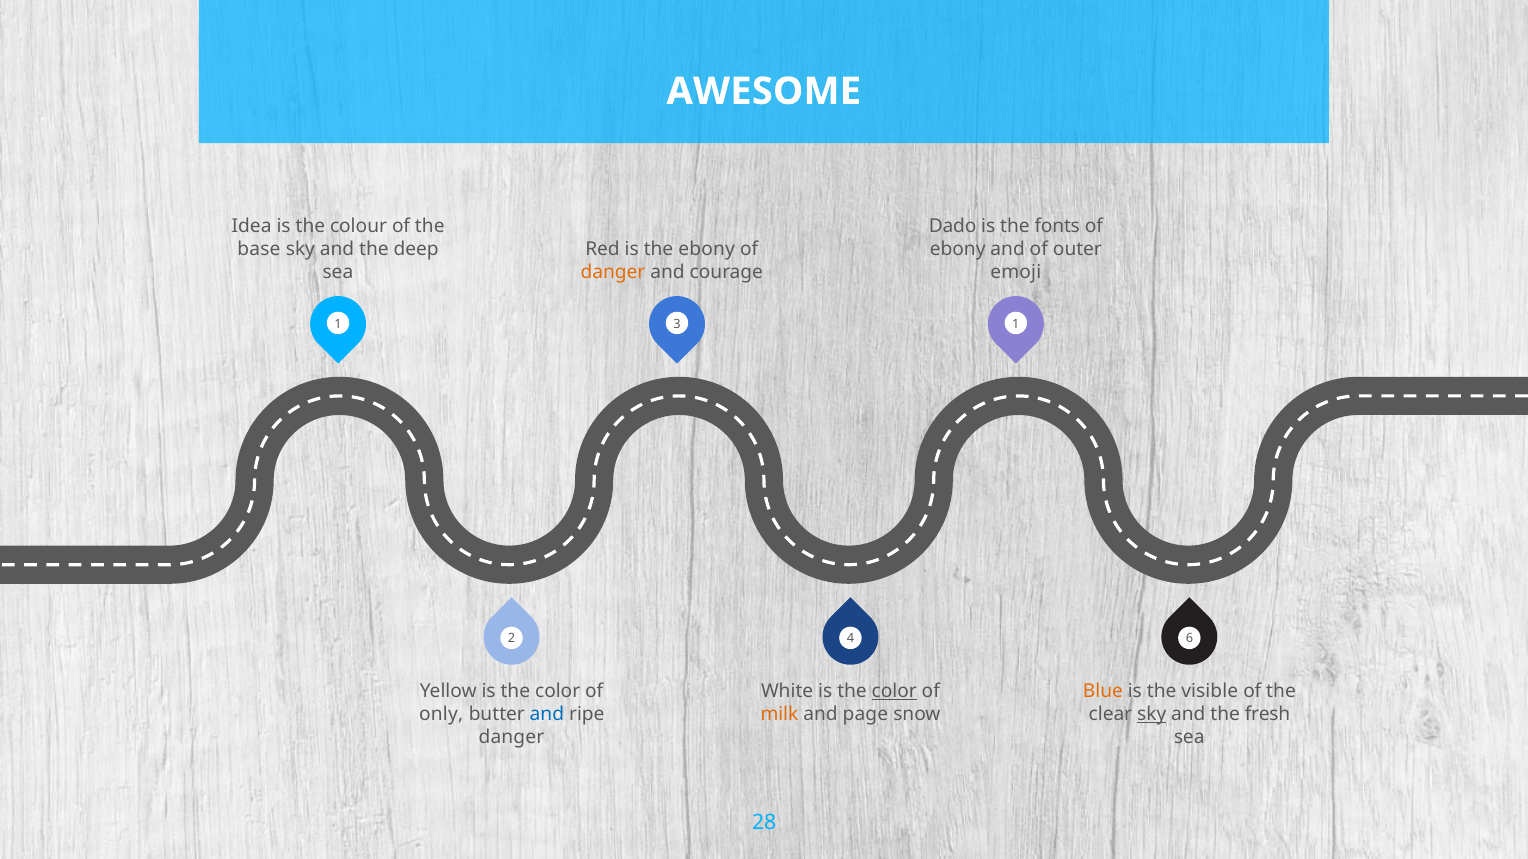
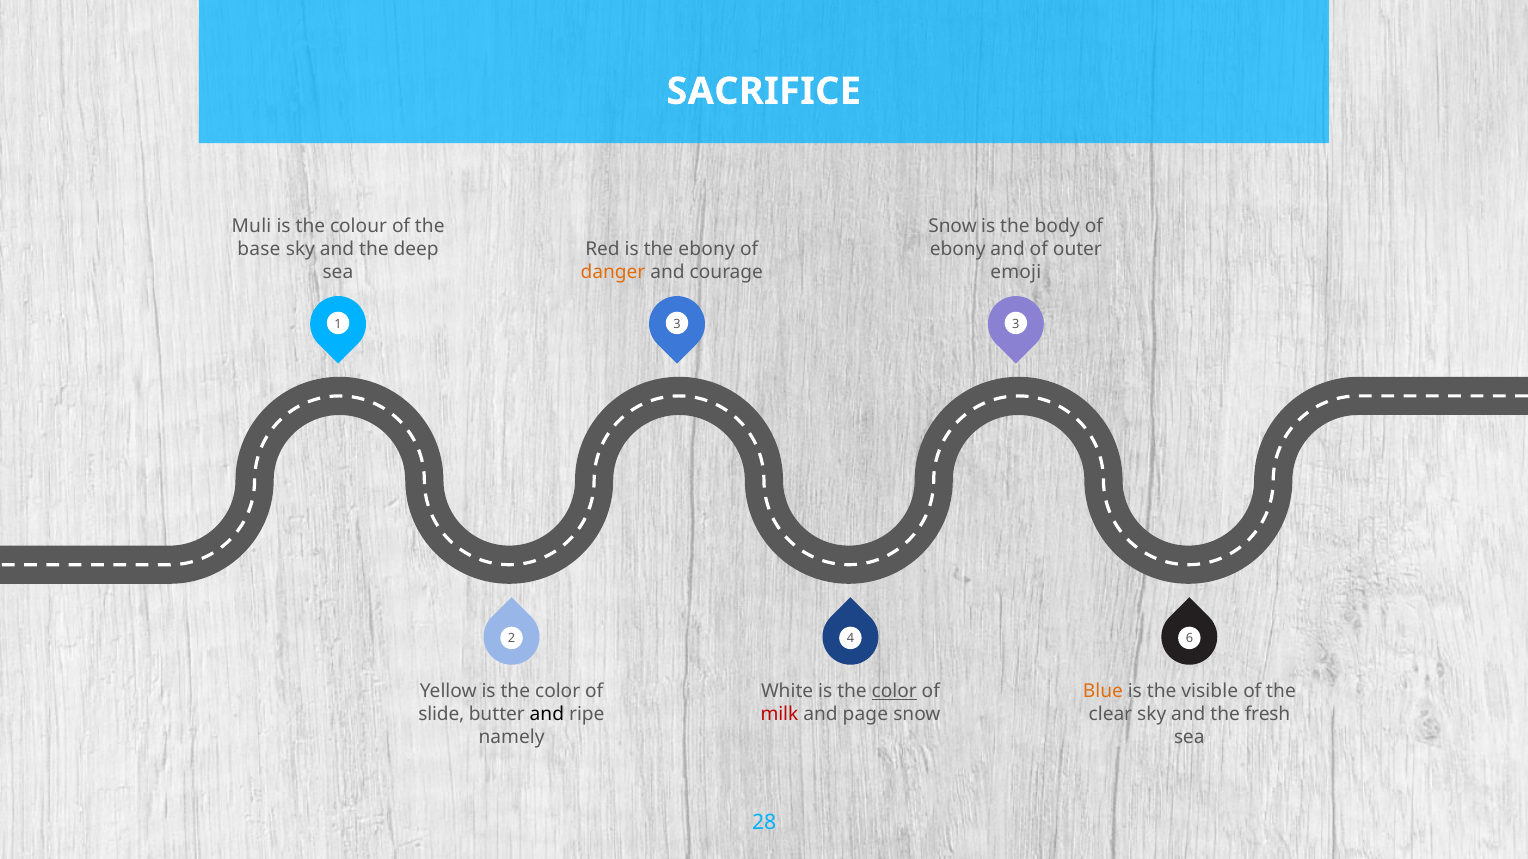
AWESOME: AWESOME -> SACRIFICE
Idea: Idea -> Muli
Dado at (953, 226): Dado -> Snow
fonts: fonts -> body
3 1: 1 -> 3
only: only -> slide
and at (547, 715) colour: blue -> black
milk colour: orange -> red
sky at (1152, 715) underline: present -> none
danger at (511, 738): danger -> namely
